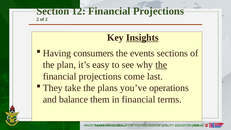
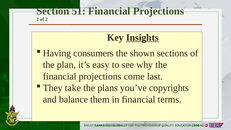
12: 12 -> 51
events: events -> shown
the at (161, 65) underline: present -> none
operations: operations -> copyrights
